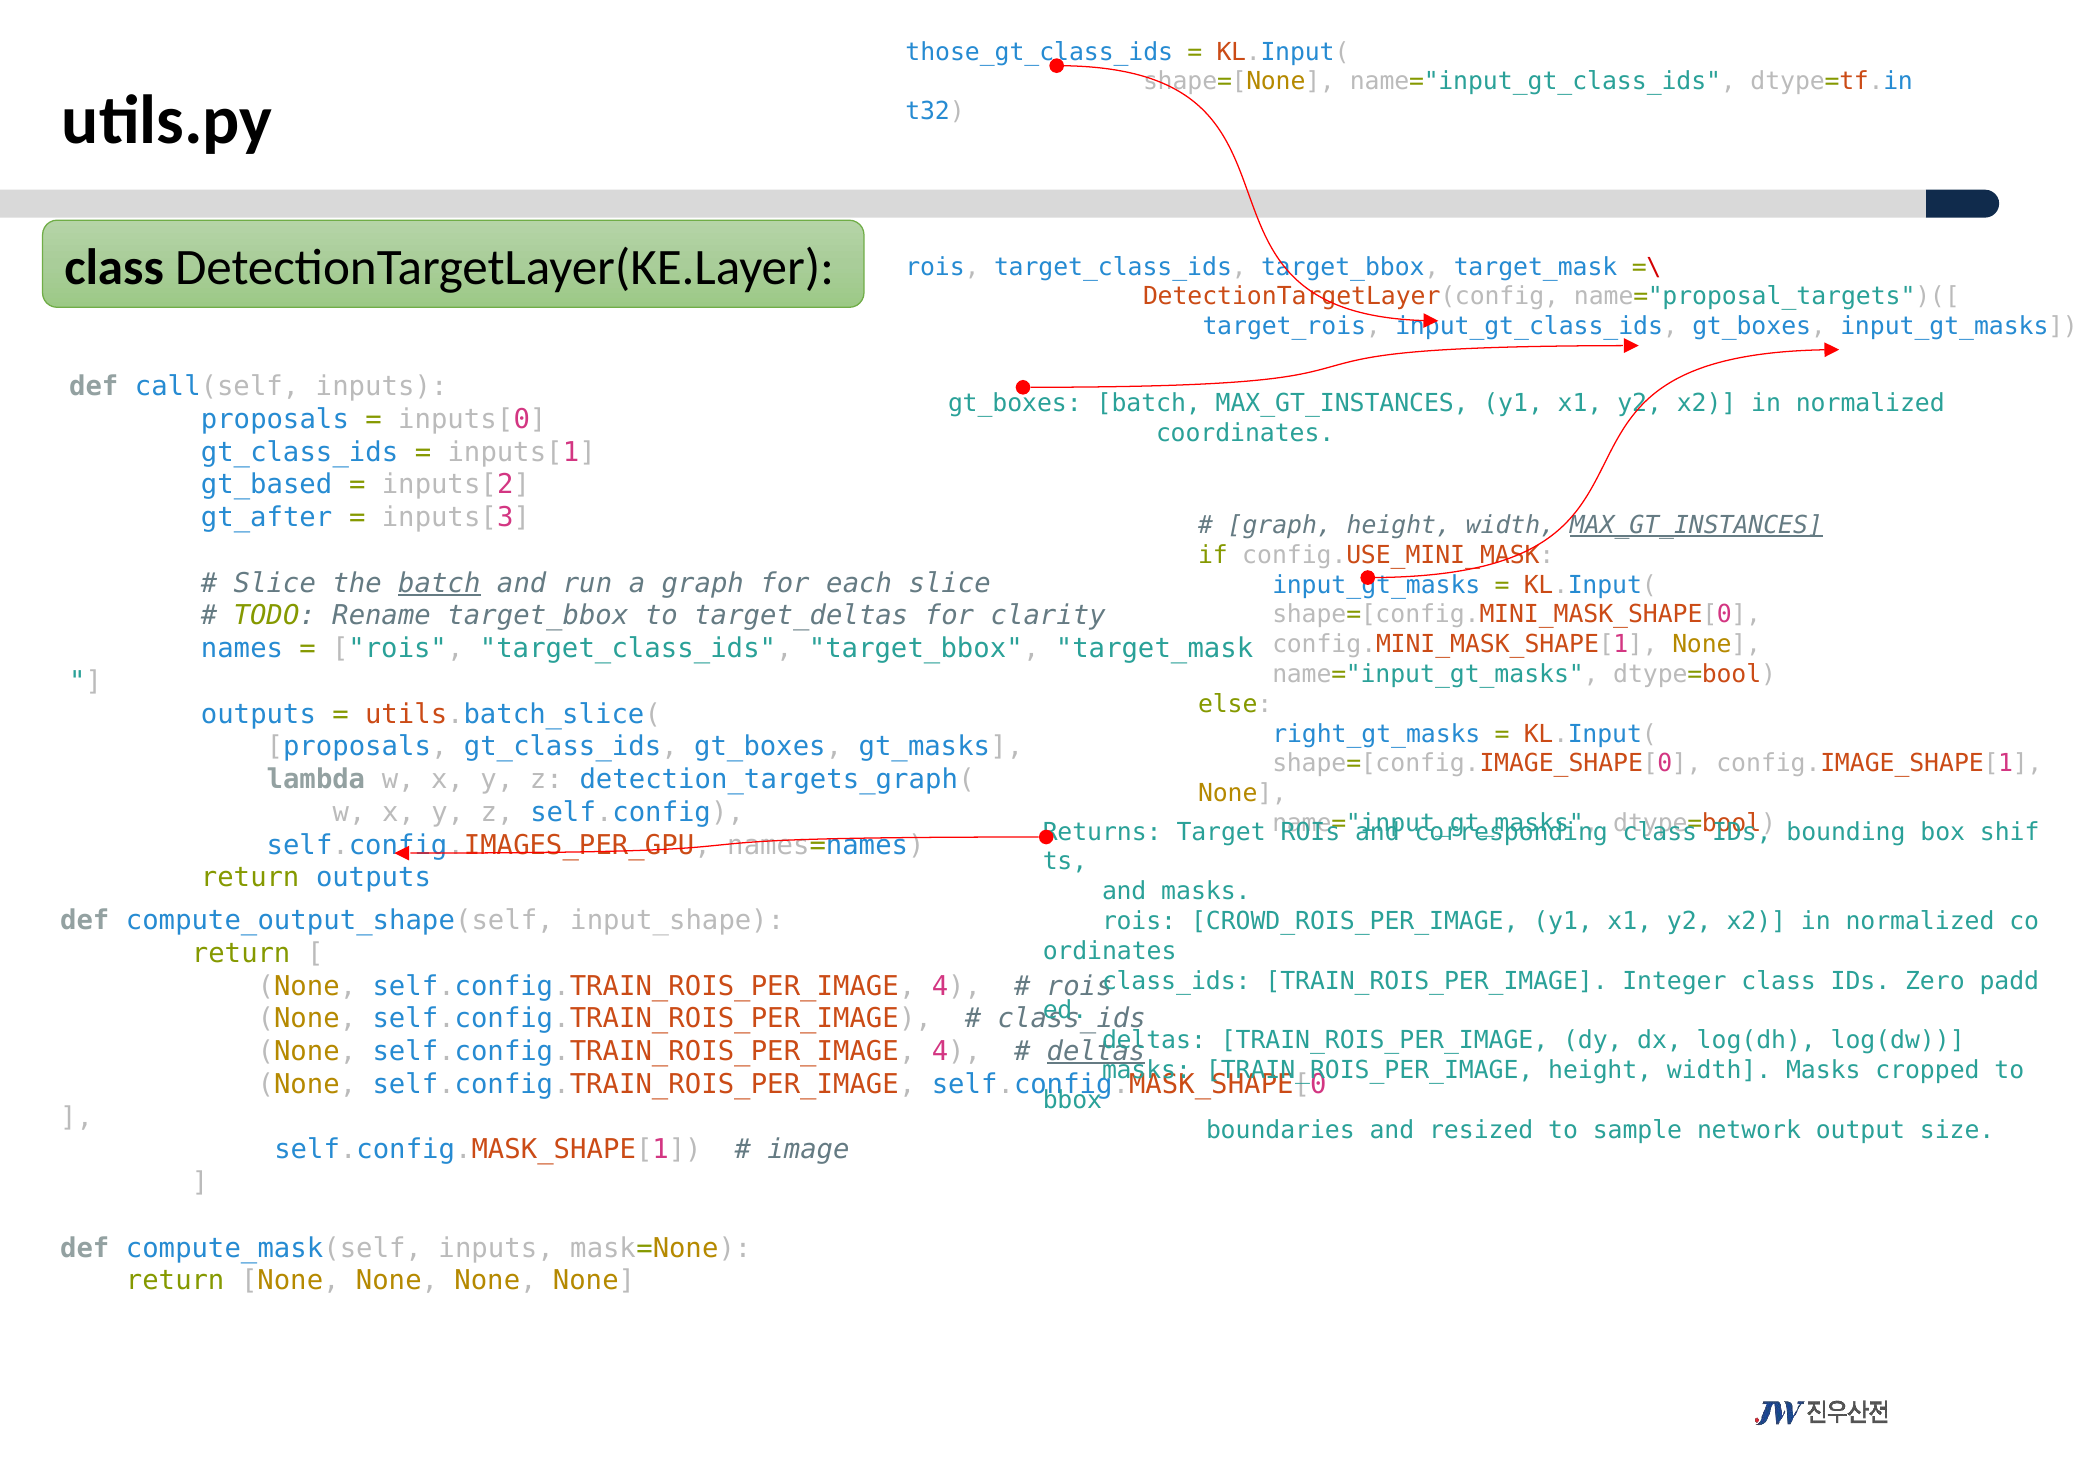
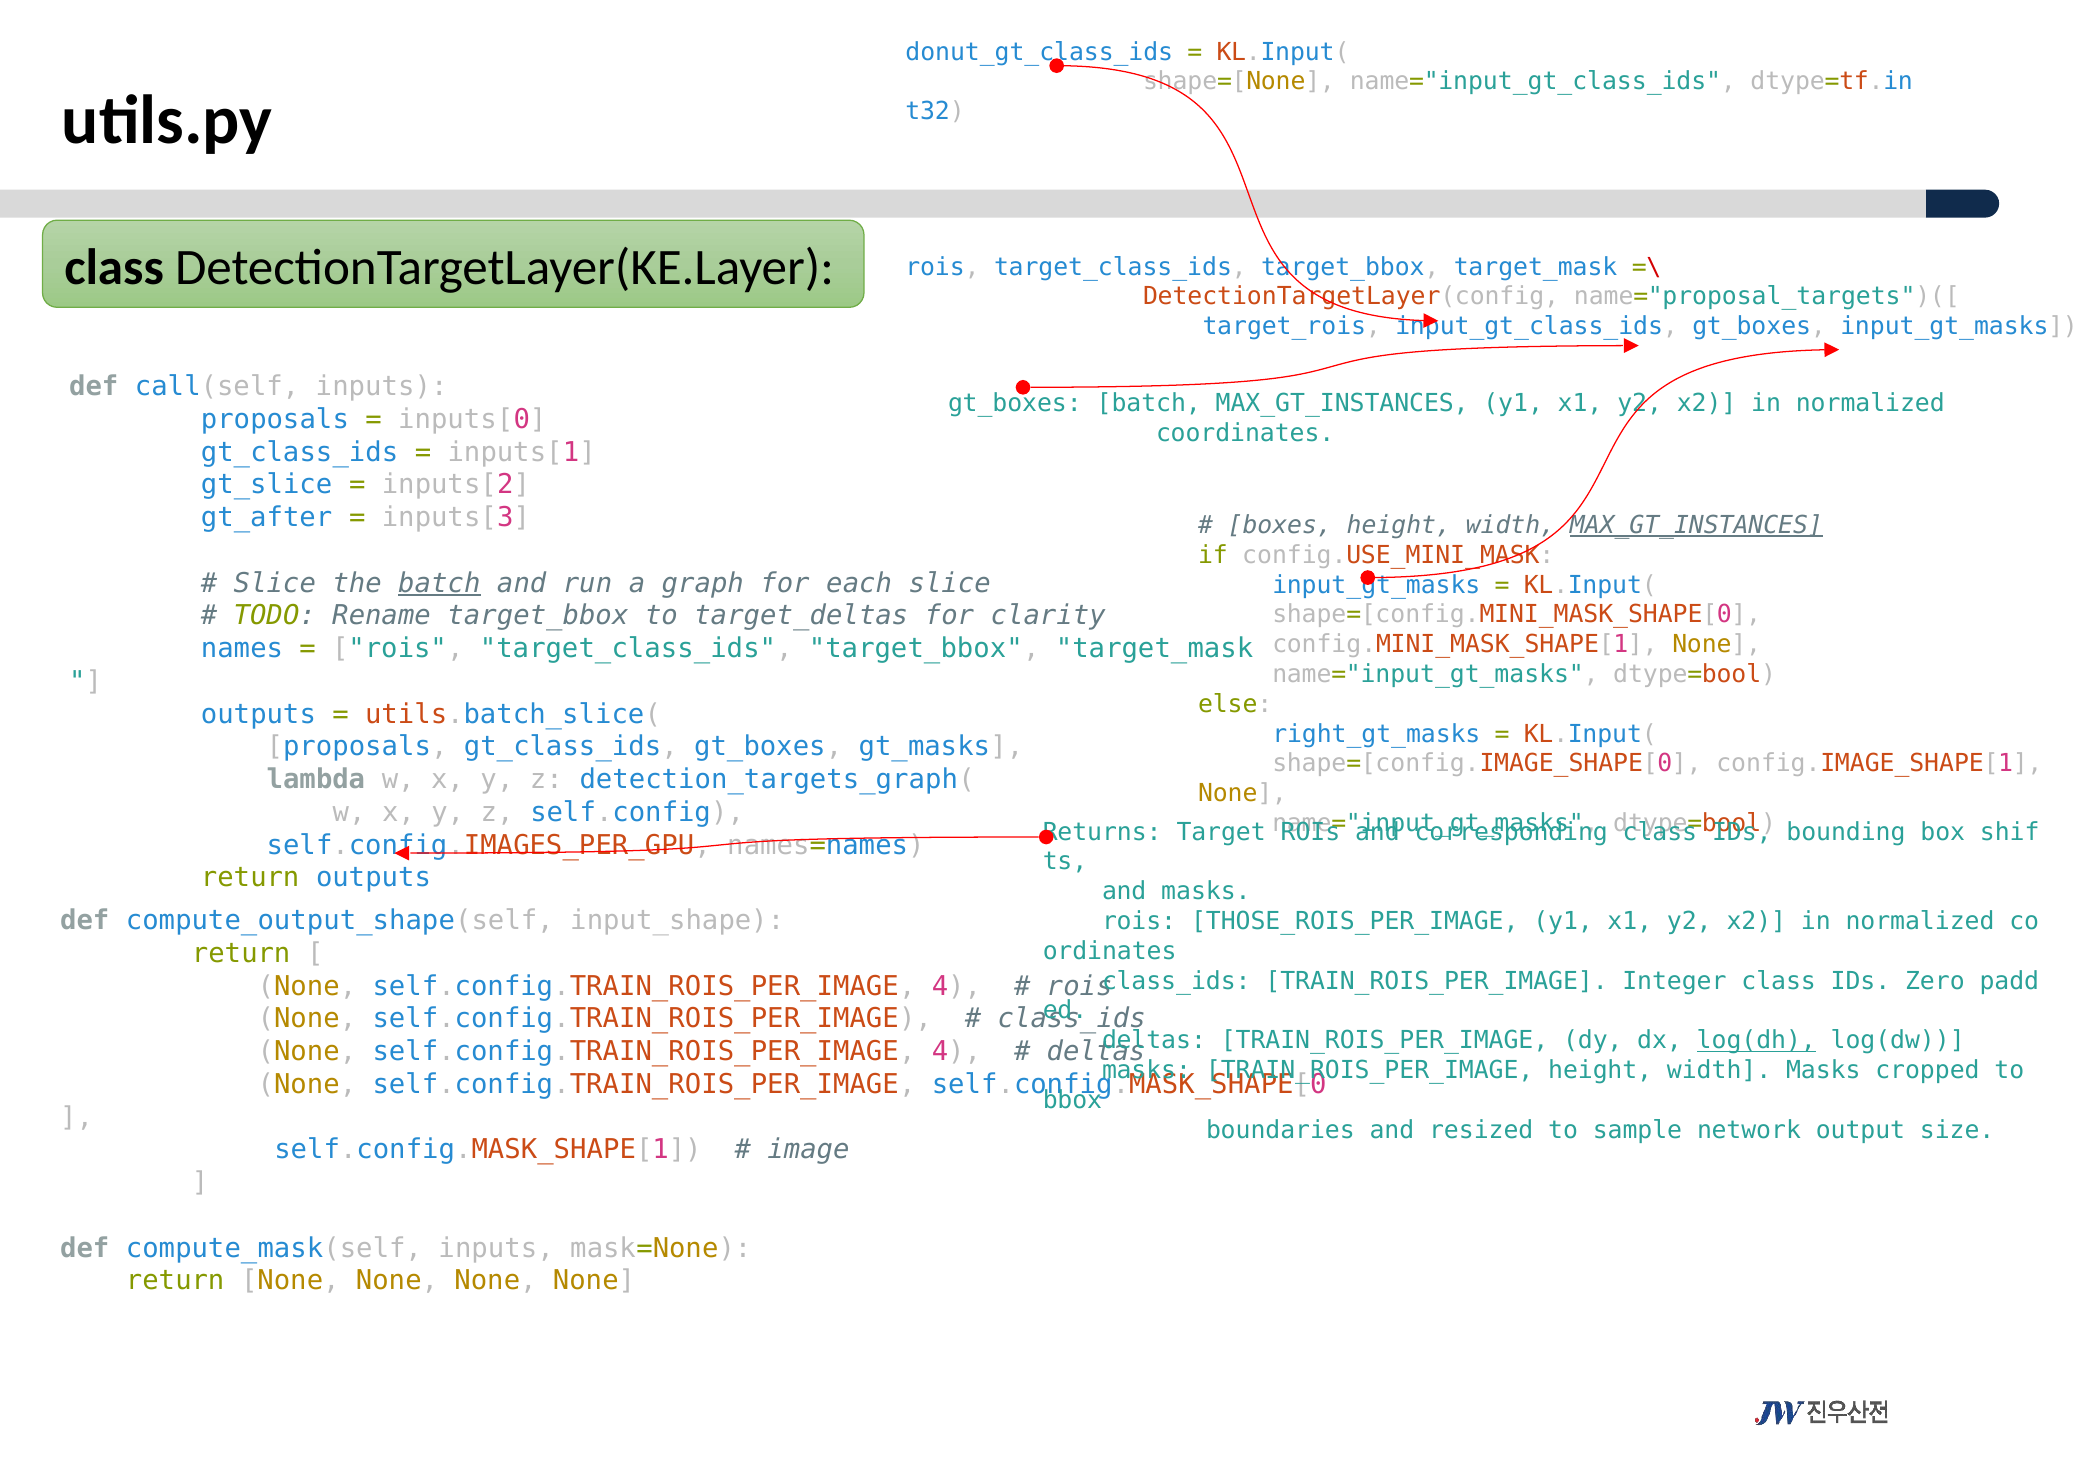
those_gt_class_ids: those_gt_class_ids -> donut_gt_class_ids
gt_based: gt_based -> gt_slice
graph at (1280, 525): graph -> boxes
CROWD_ROIS_PER_IMAGE: CROWD_ROIS_PER_IMAGE -> THOSE_ROIS_PER_IMAGE
log(dh underline: none -> present
deltas at (1096, 1051) underline: present -> none
